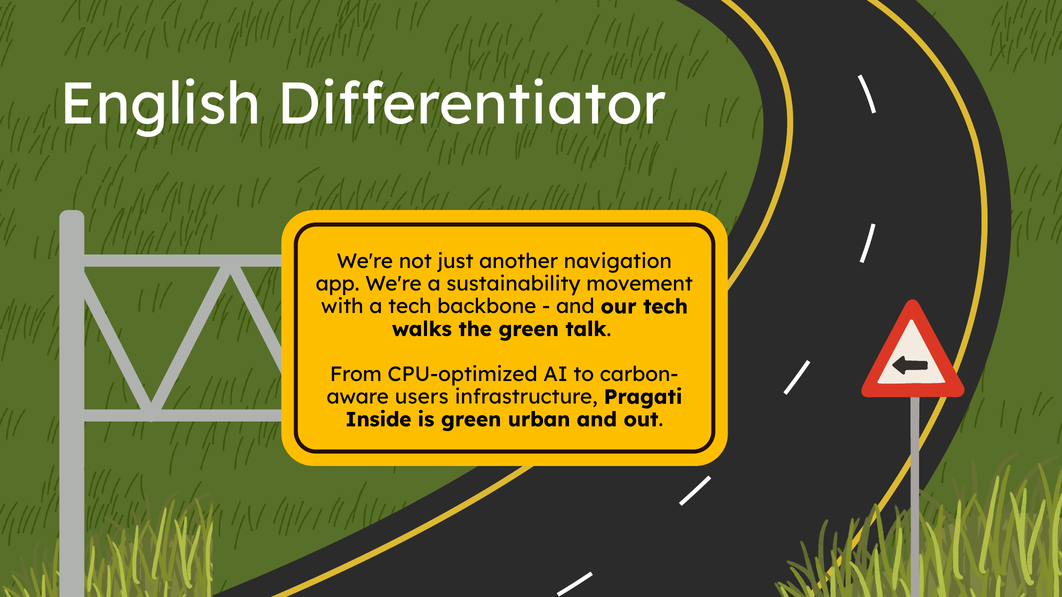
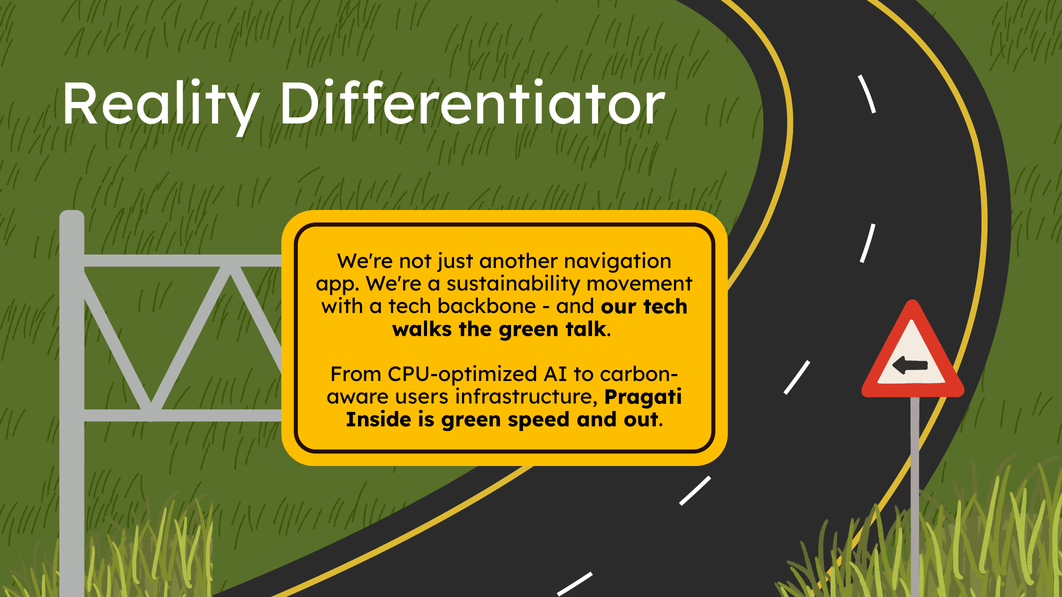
English: English -> Reality
urban: urban -> speed
